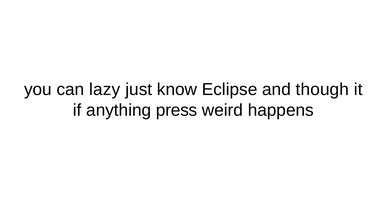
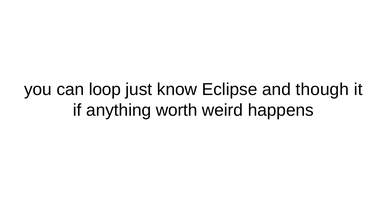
lazy: lazy -> loop
press: press -> worth
